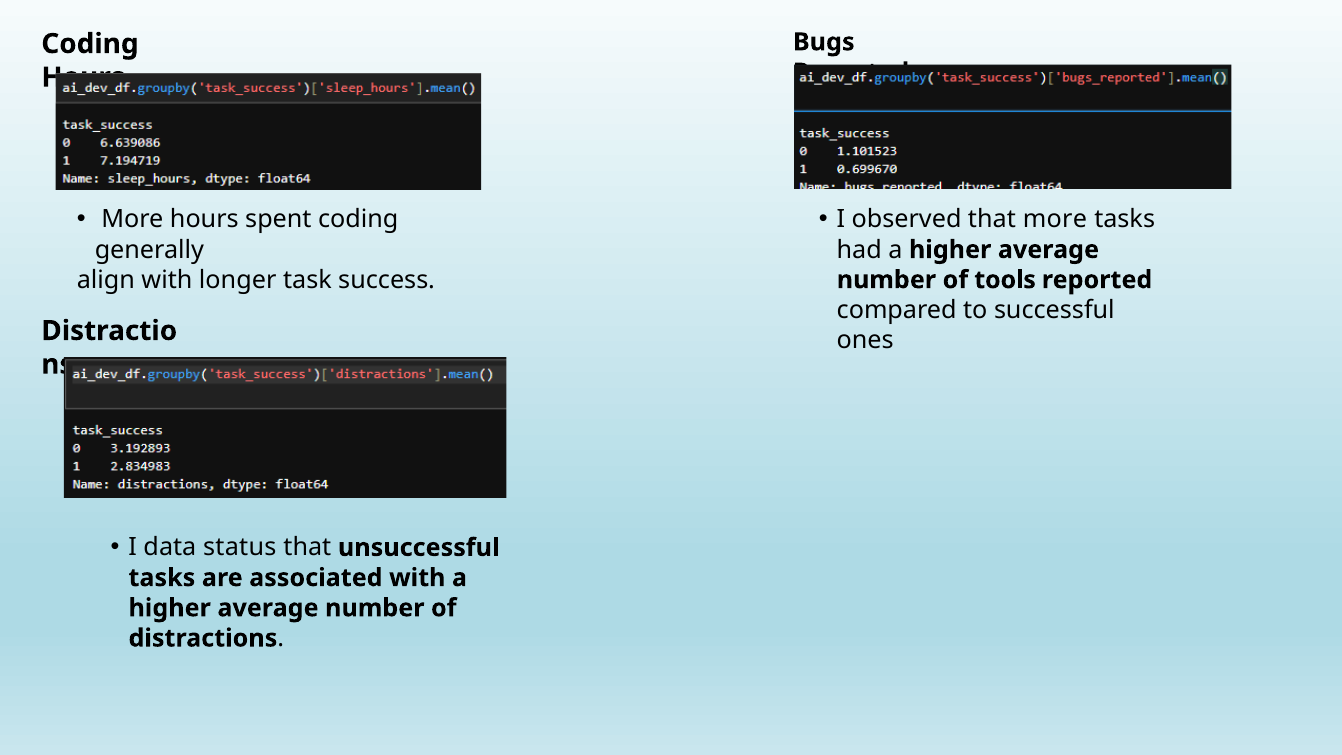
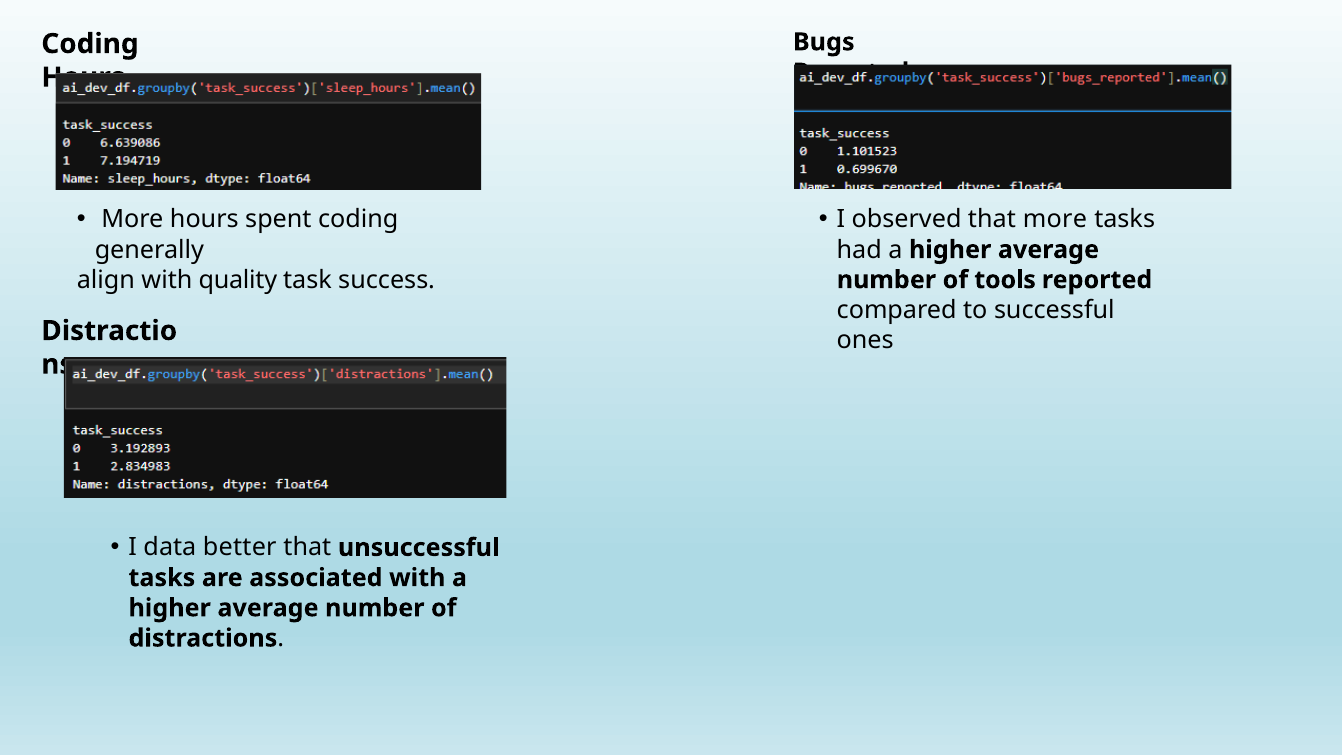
longer: longer -> quality
status: status -> better
